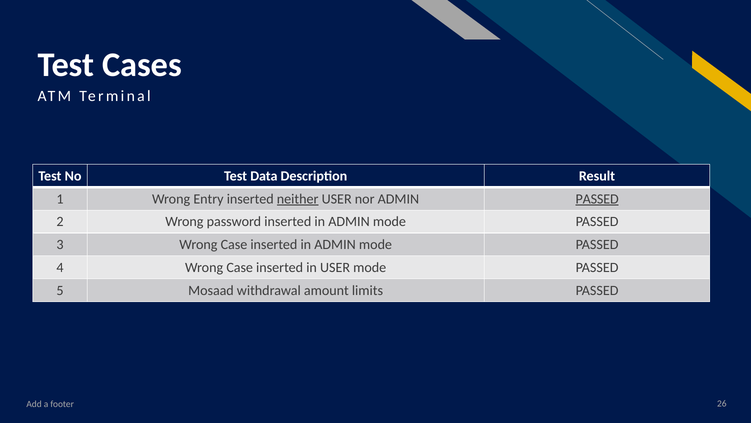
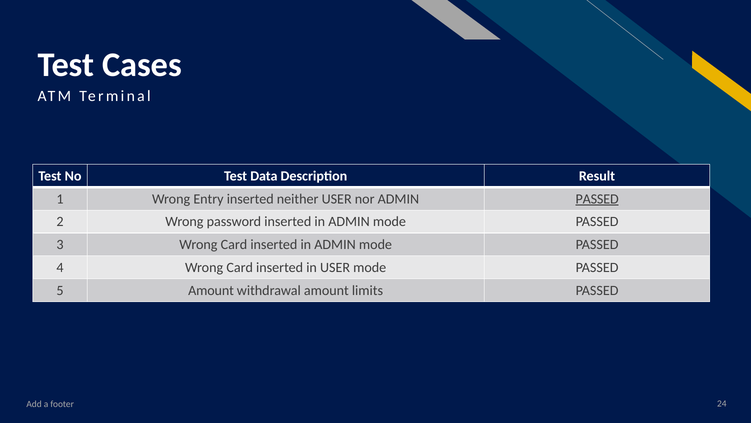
neither underline: present -> none
3 Wrong Case: Case -> Card
4 Wrong Case: Case -> Card
5 Mosaad: Mosaad -> Amount
26: 26 -> 24
